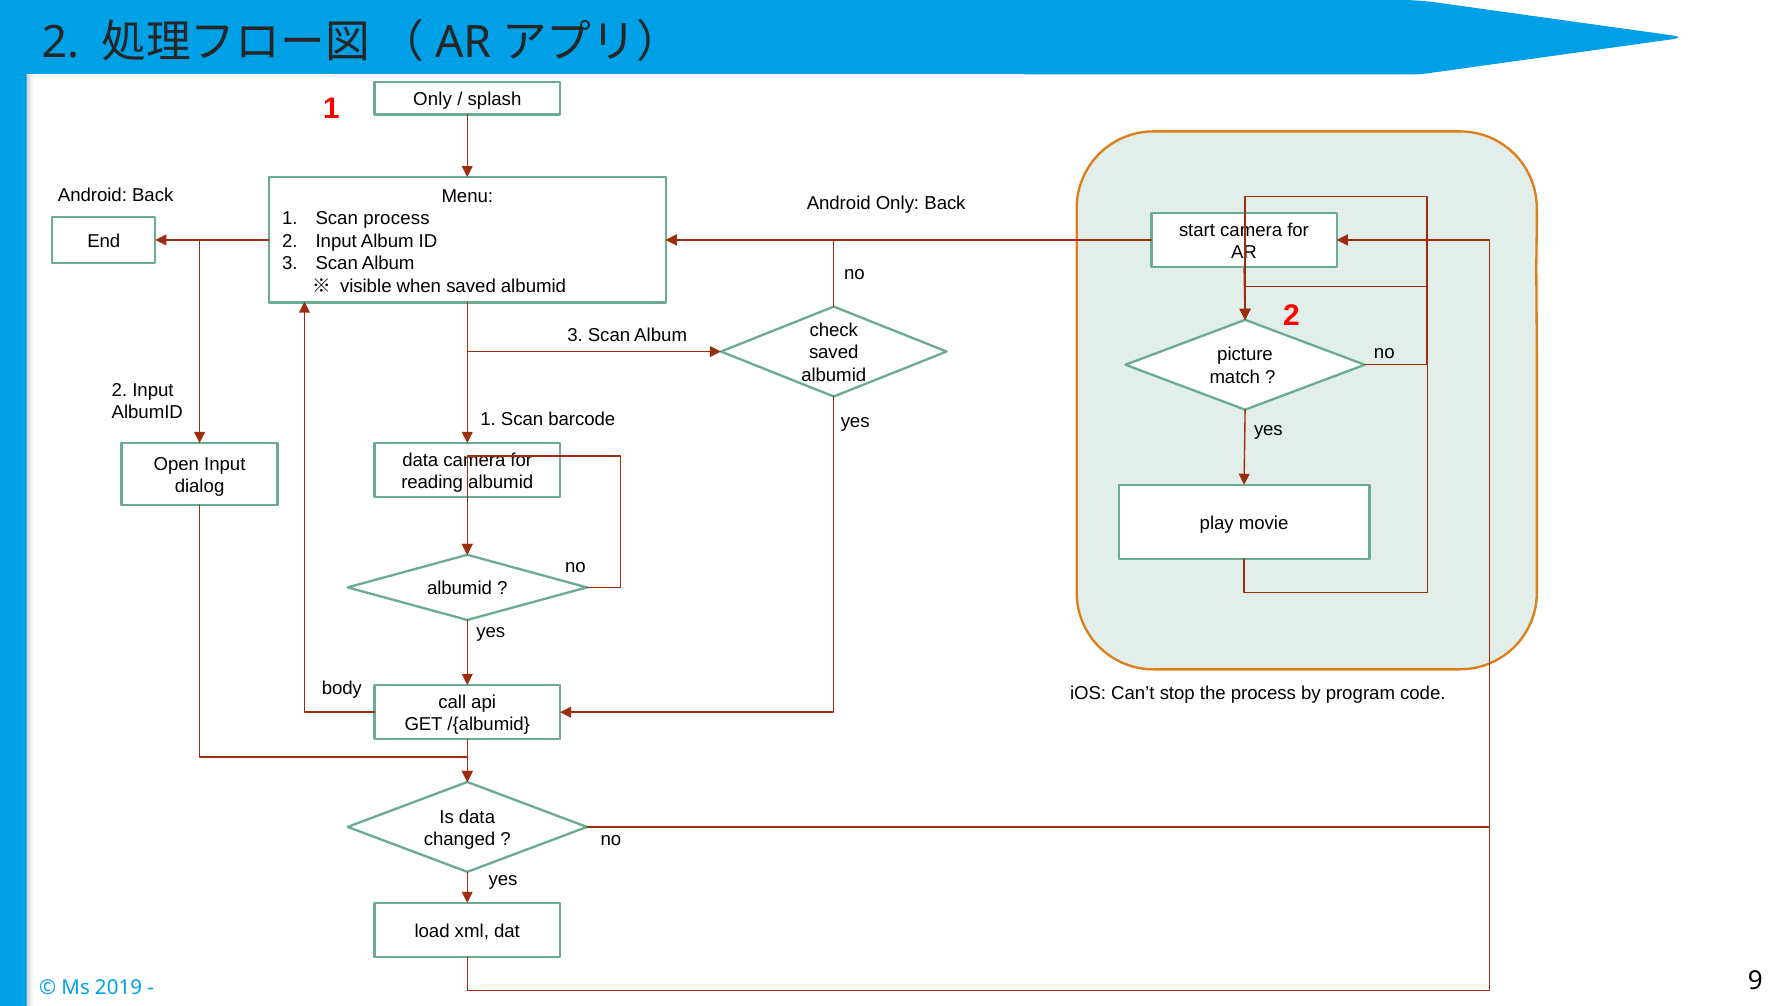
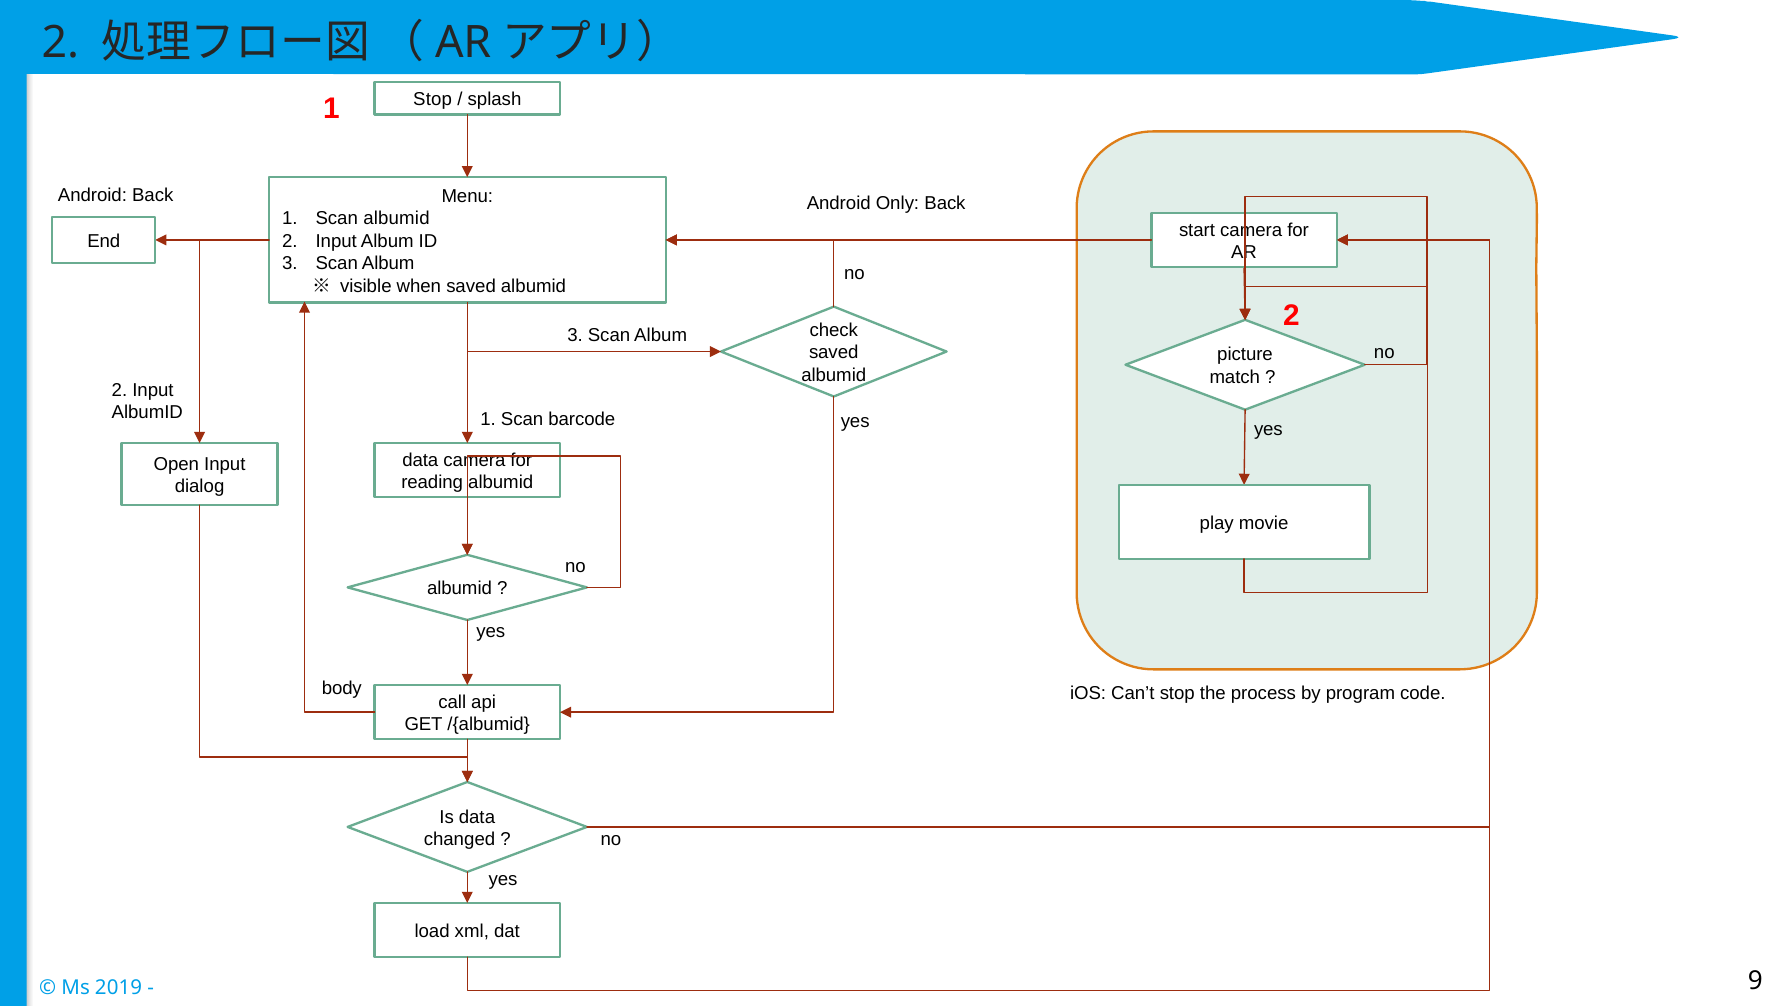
Only at (433, 99): Only -> Stop
Scan process: process -> albumid
